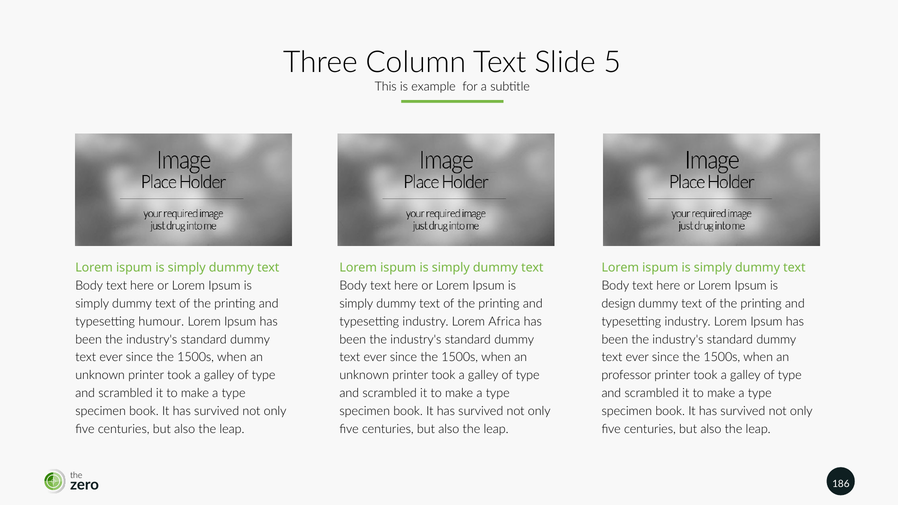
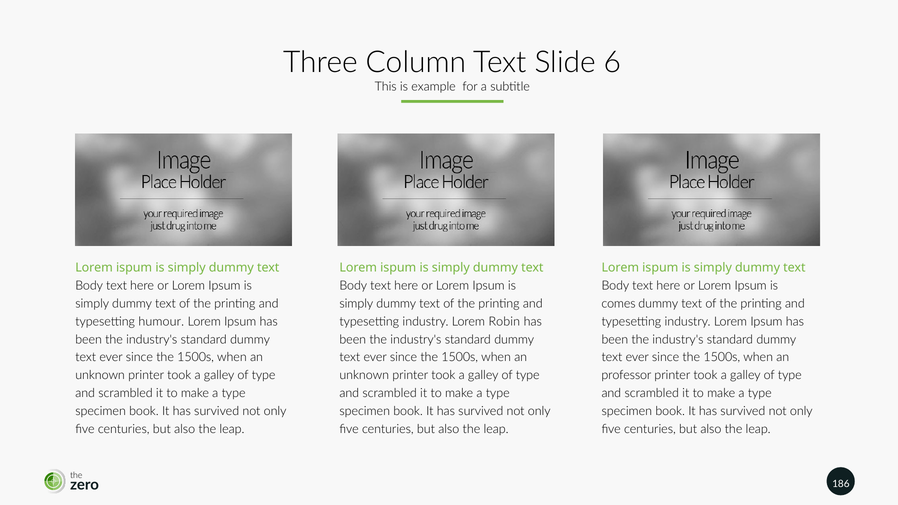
5: 5 -> 6
design: design -> comes
Africa: Africa -> Robin
